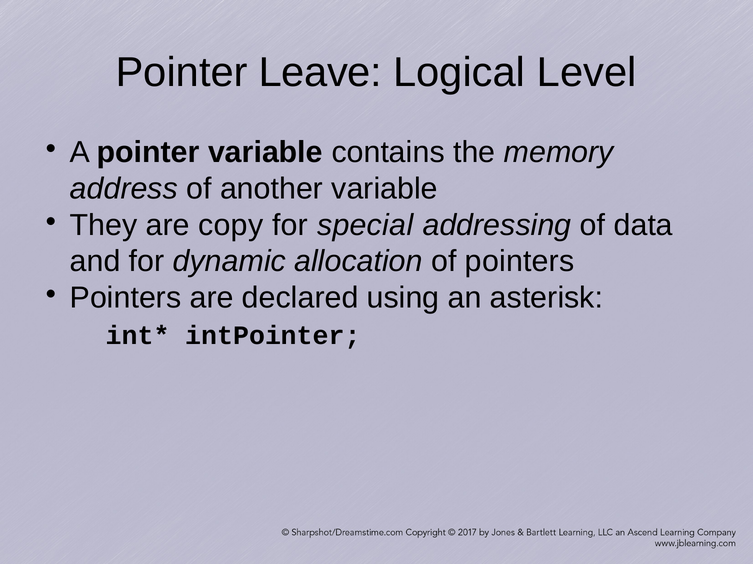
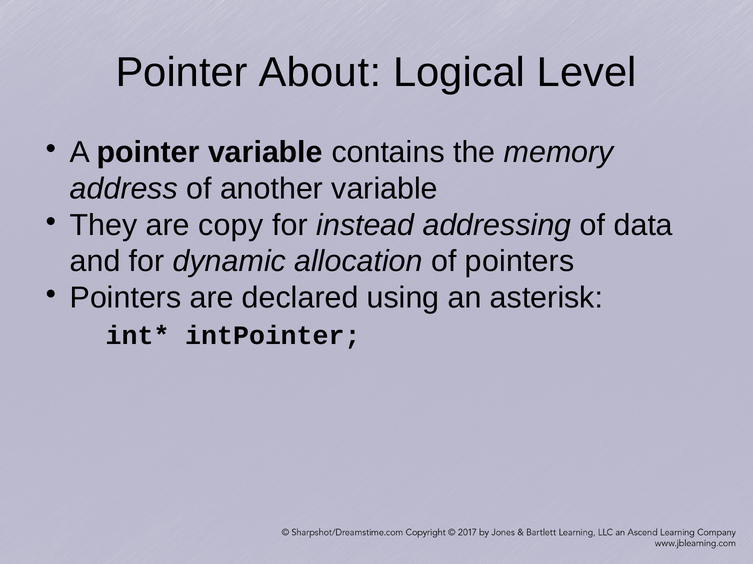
Leave: Leave -> About
special: special -> instead
